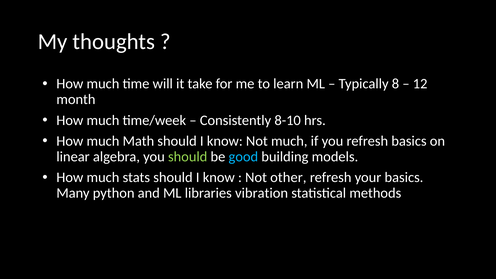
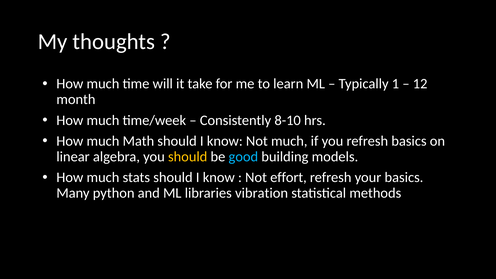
8: 8 -> 1
should at (188, 157) colour: light green -> yellow
other: other -> effort
